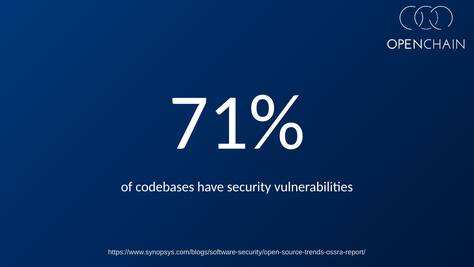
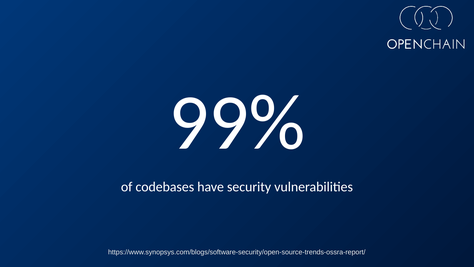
71%: 71% -> 99%
